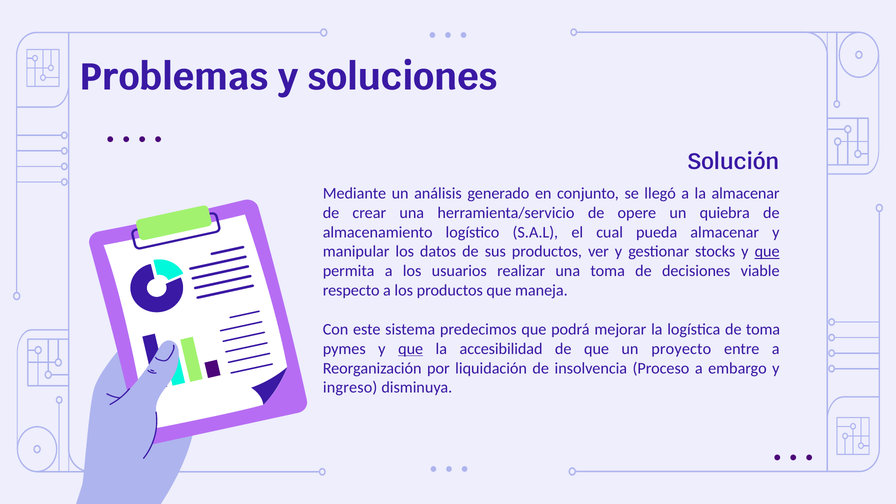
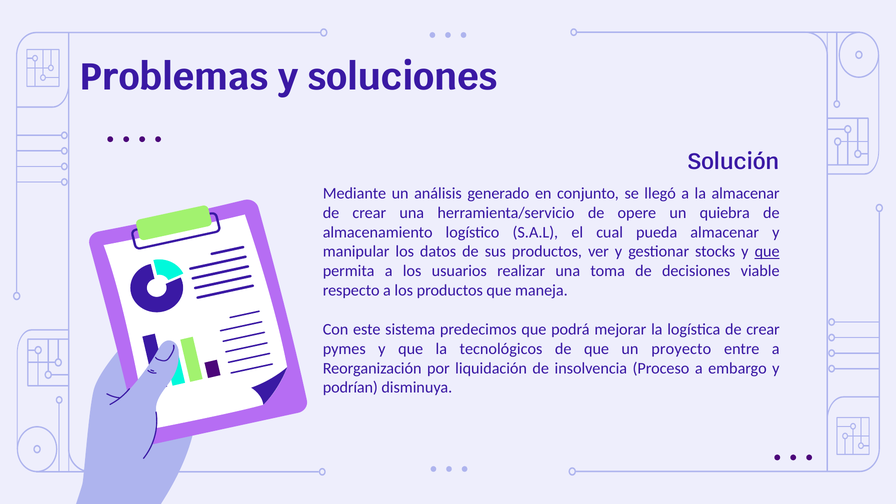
logística de toma: toma -> crear
que at (411, 349) underline: present -> none
accesibilidad: accesibilidad -> tecnológicos
ingreso: ingreso -> podrían
